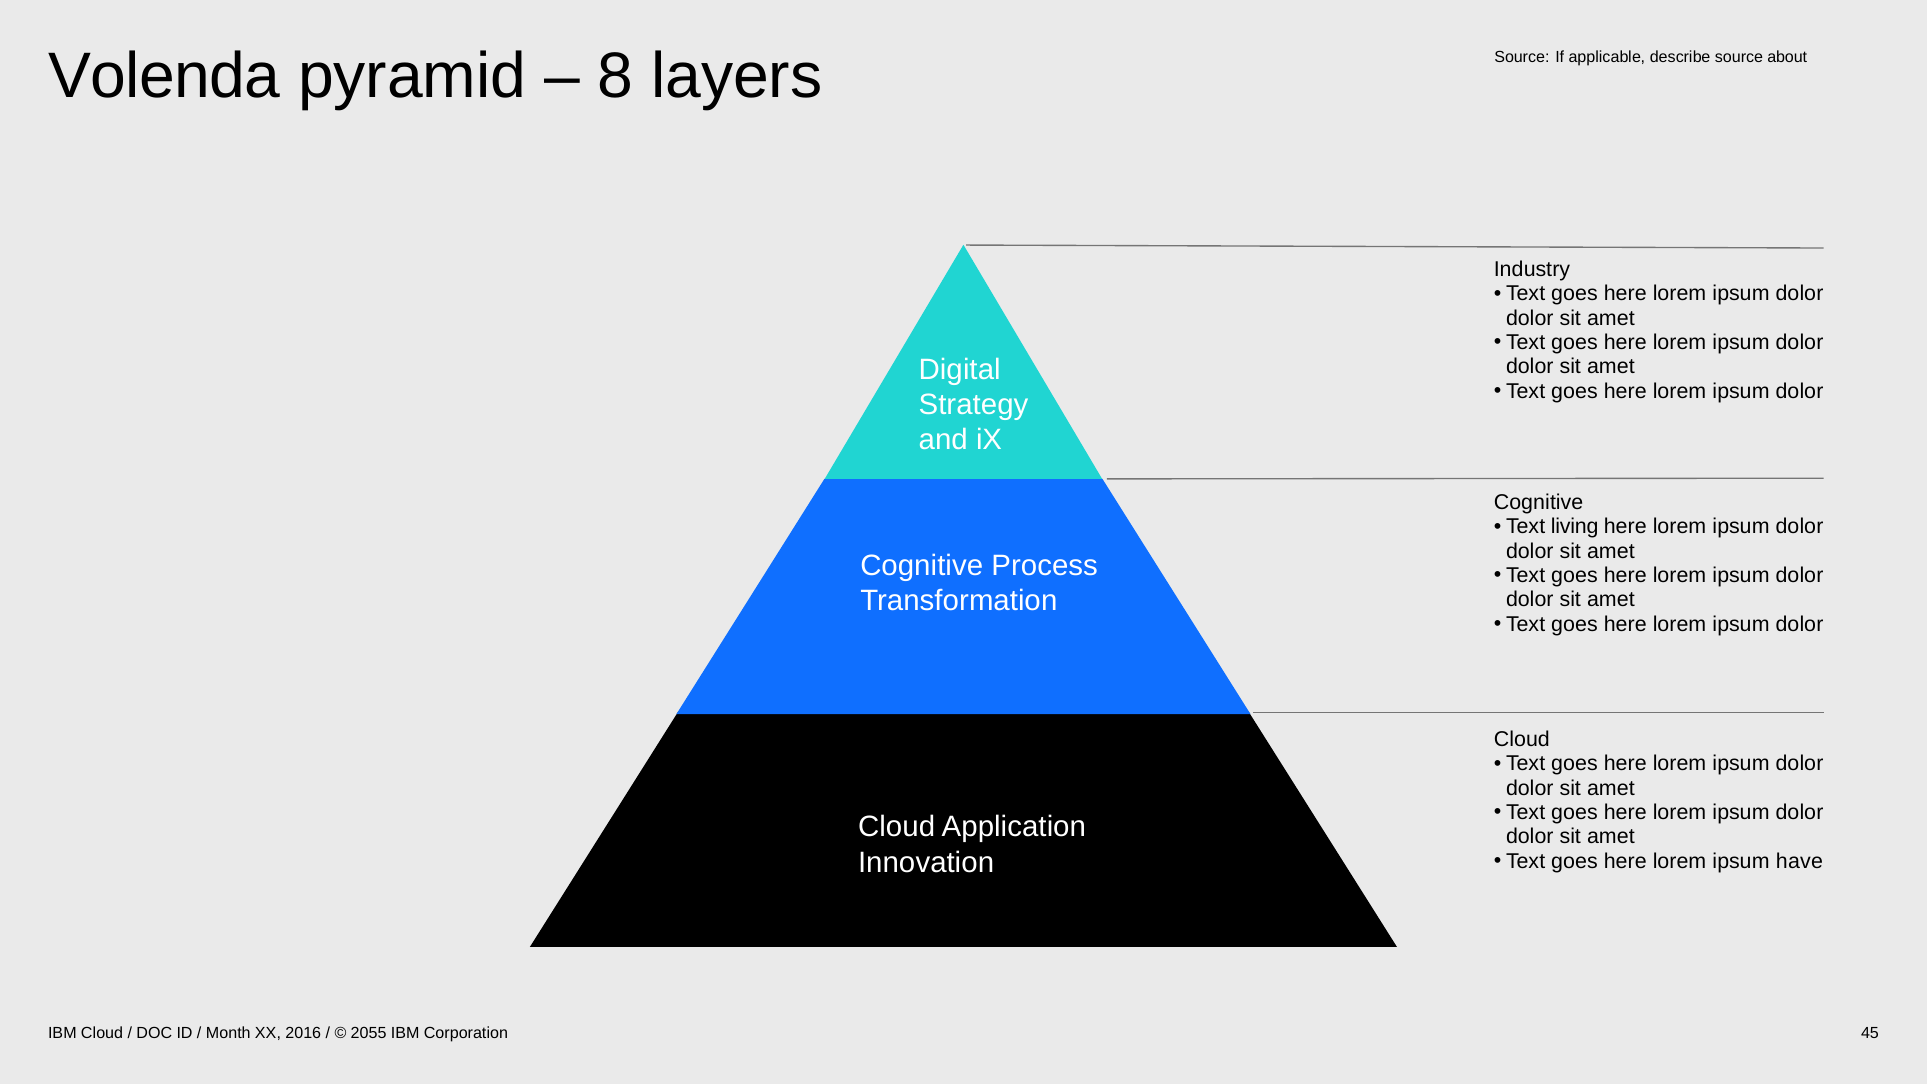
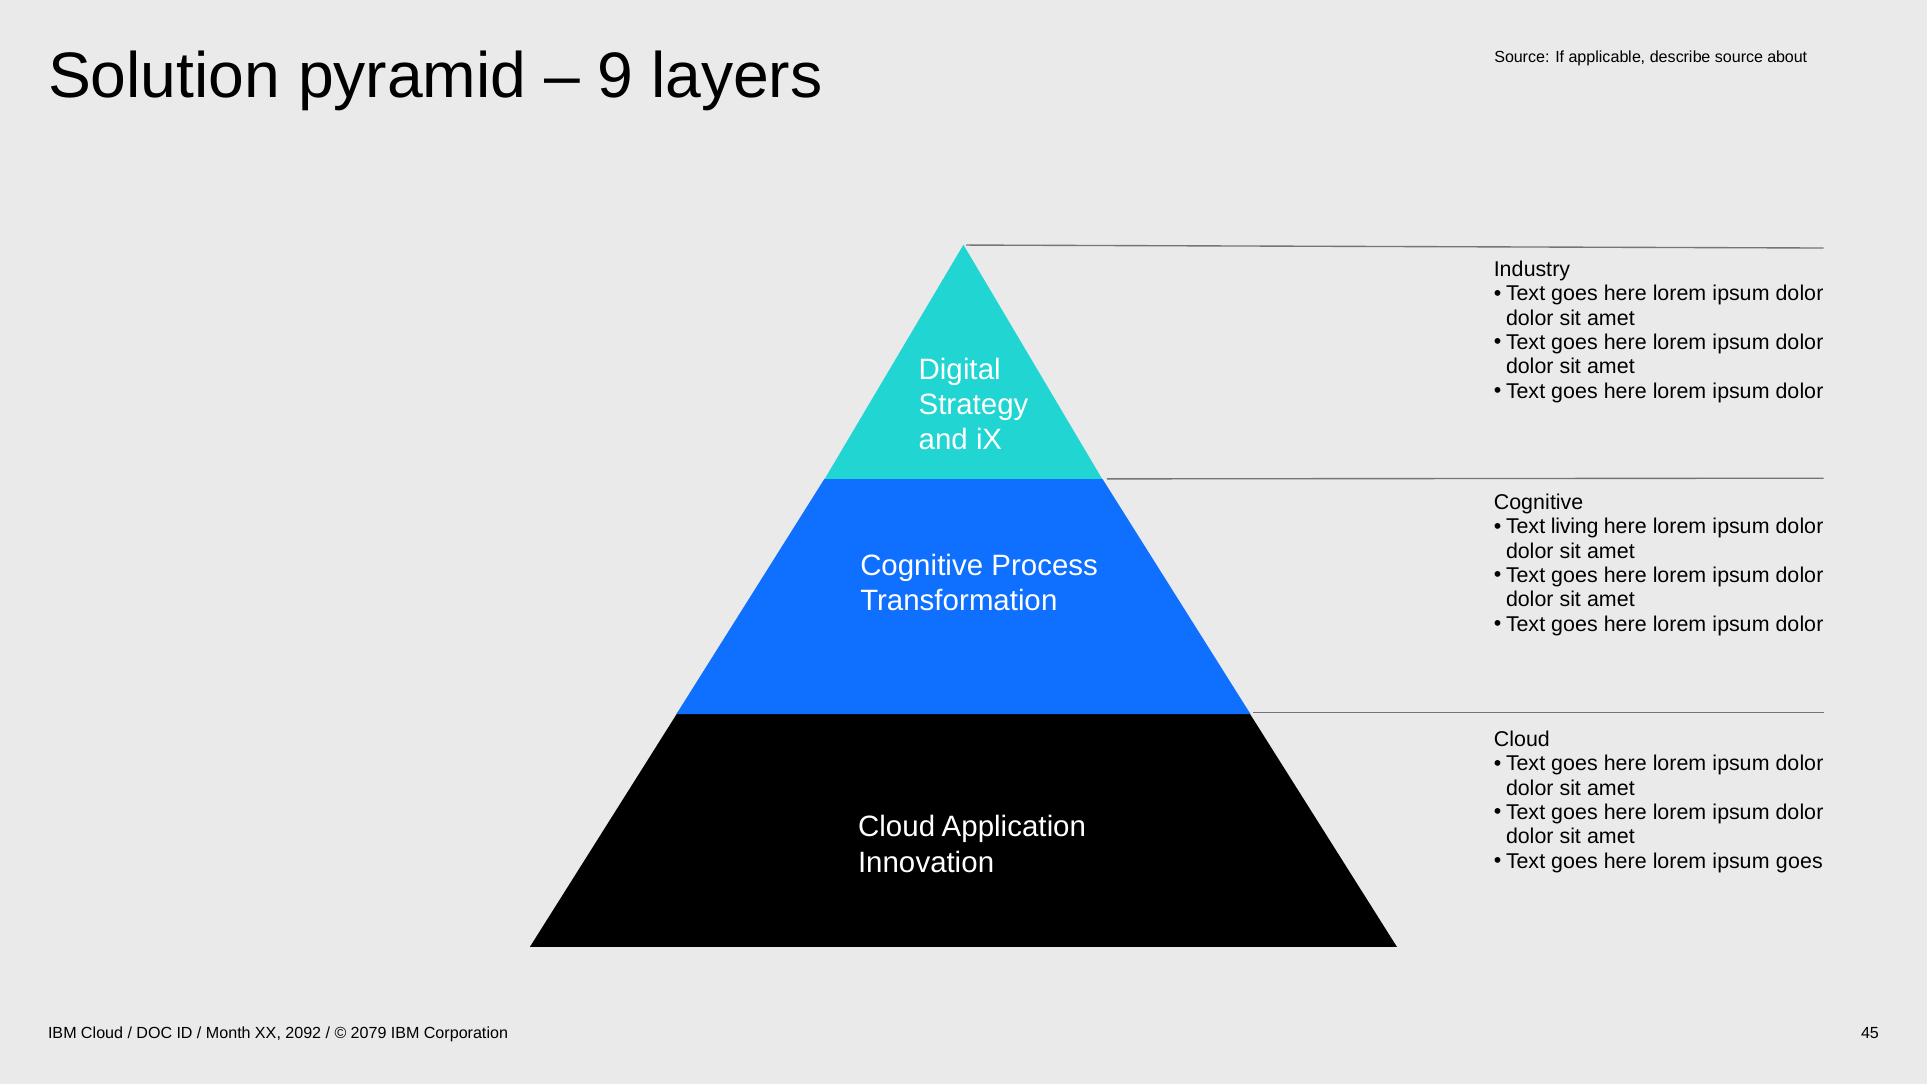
Volenda: Volenda -> Solution
8: 8 -> 9
ipsum have: have -> goes
2016: 2016 -> 2092
2055: 2055 -> 2079
